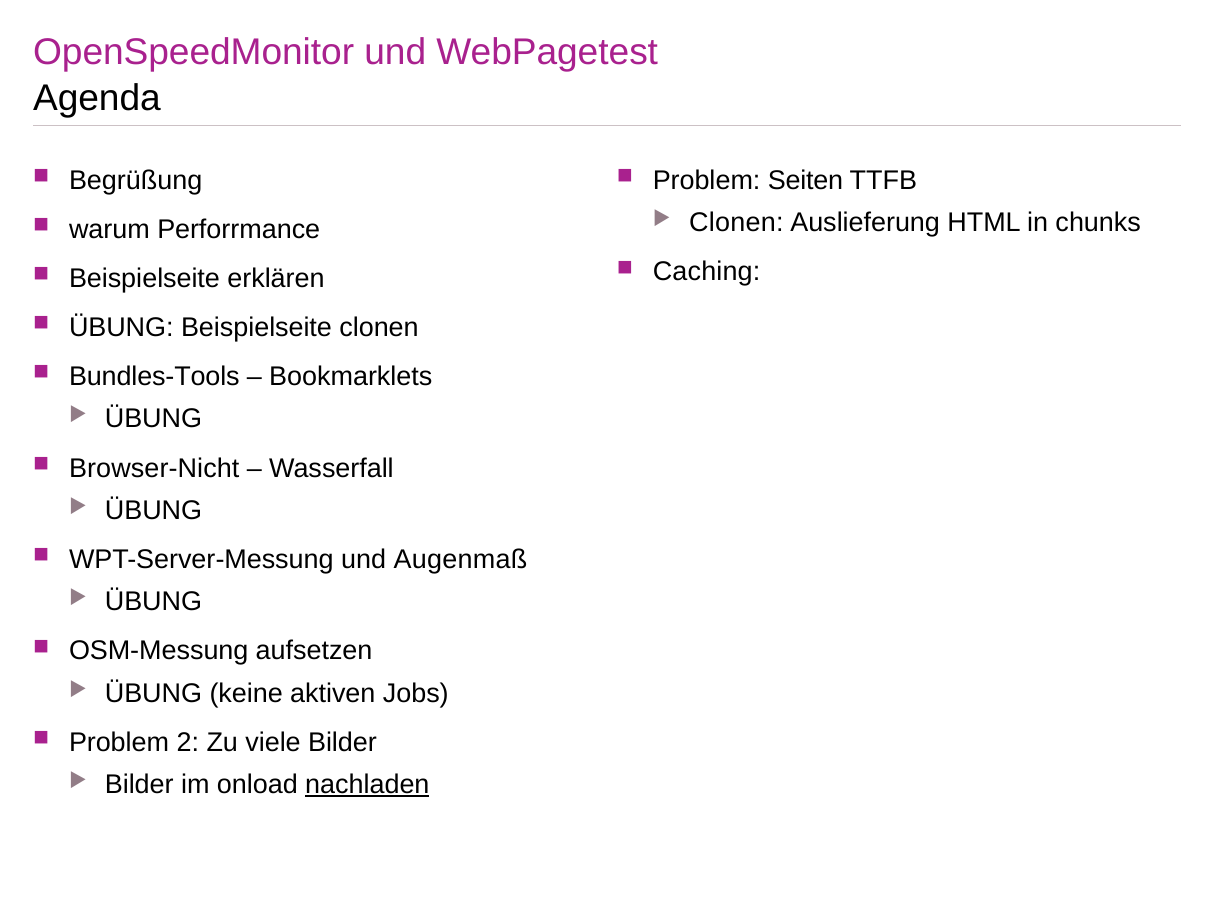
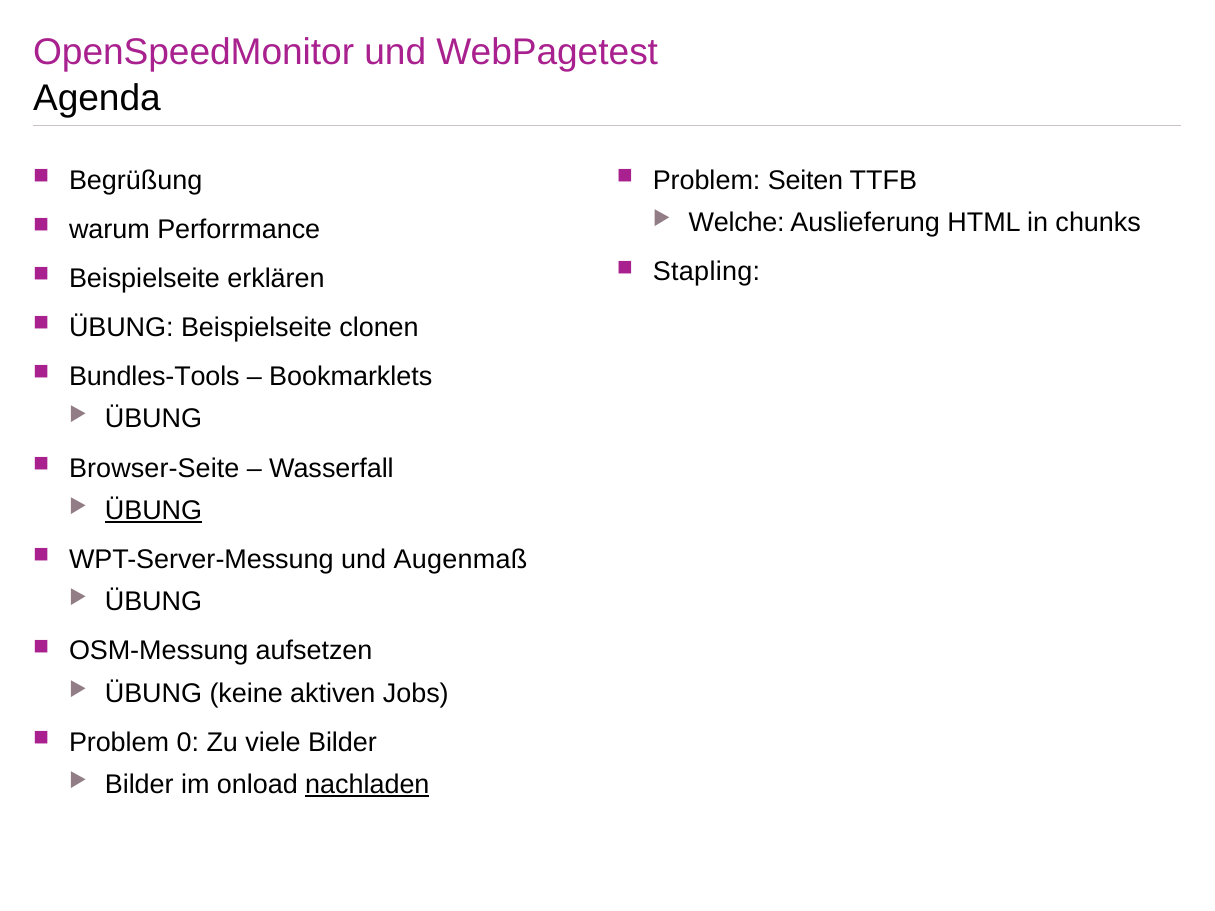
Clonen at (736, 223): Clonen -> Welche
Caching: Caching -> Stapling
Browser-Nicht: Browser-Nicht -> Browser-Seite
ÜBUNG at (154, 511) underline: none -> present
2: 2 -> 0
